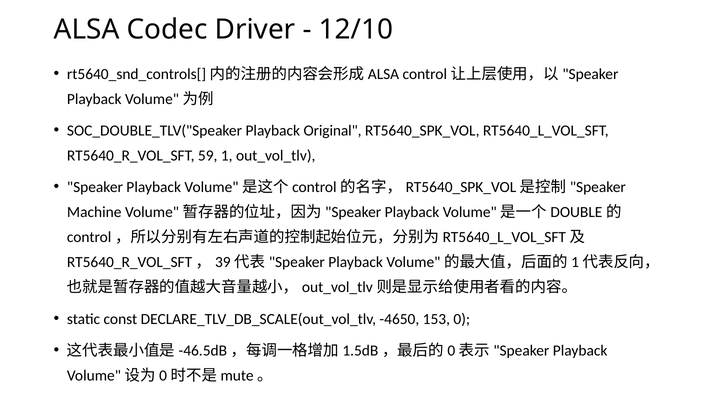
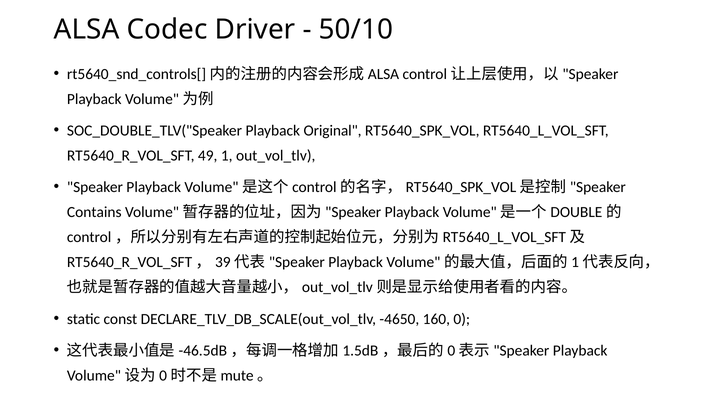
12/10: 12/10 -> 50/10
59: 59 -> 49
Machine: Machine -> Contains
153: 153 -> 160
